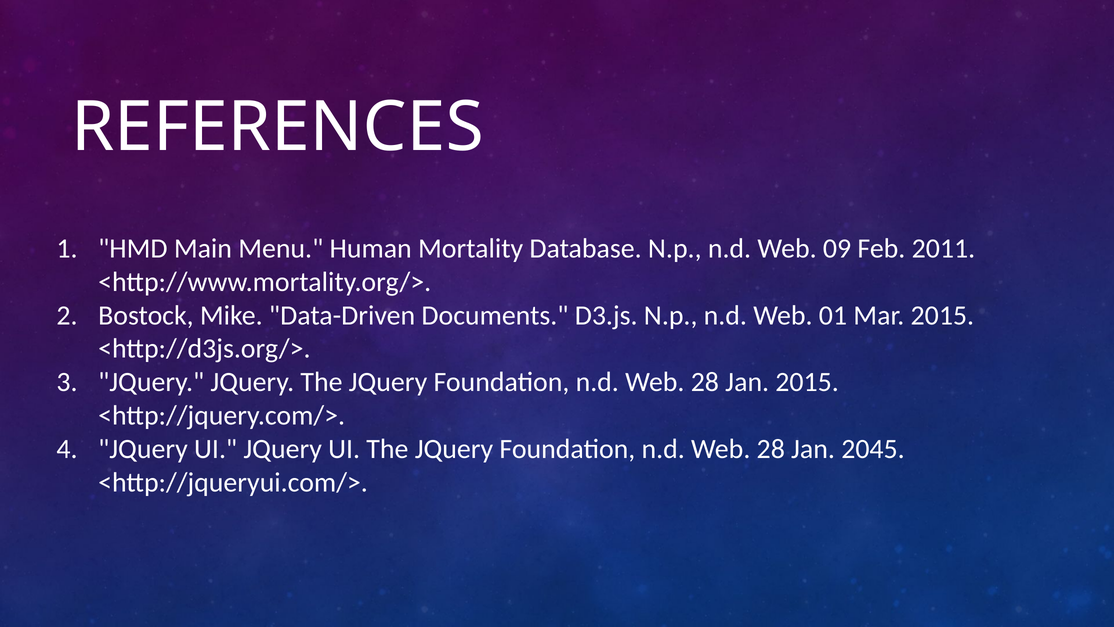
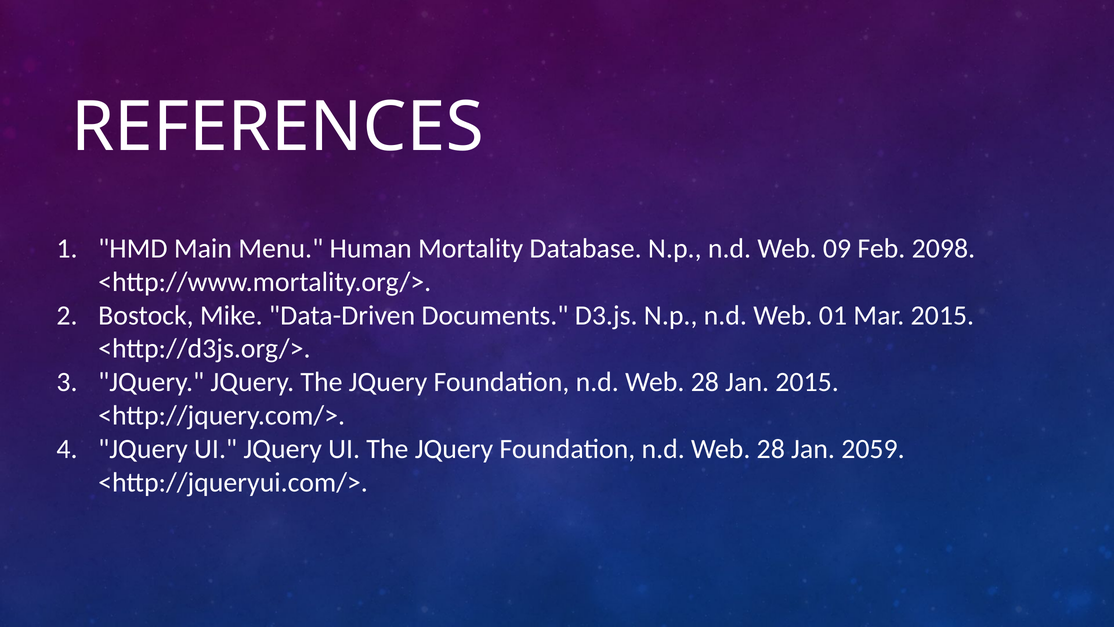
2011: 2011 -> 2098
2045: 2045 -> 2059
